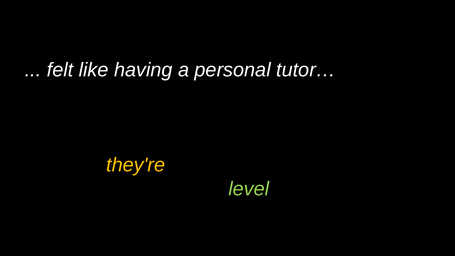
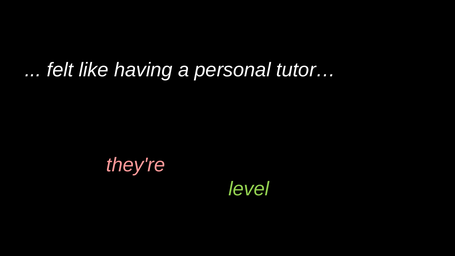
they're colour: yellow -> pink
